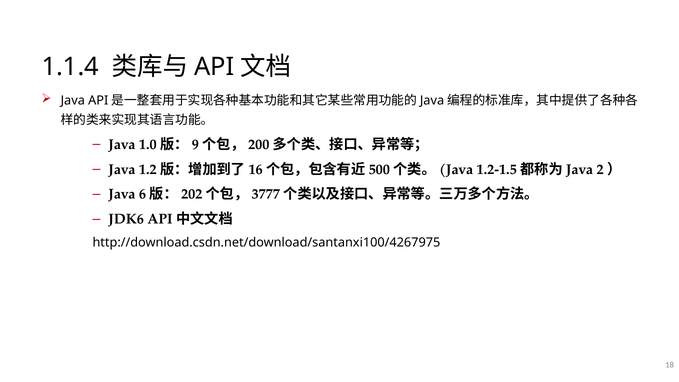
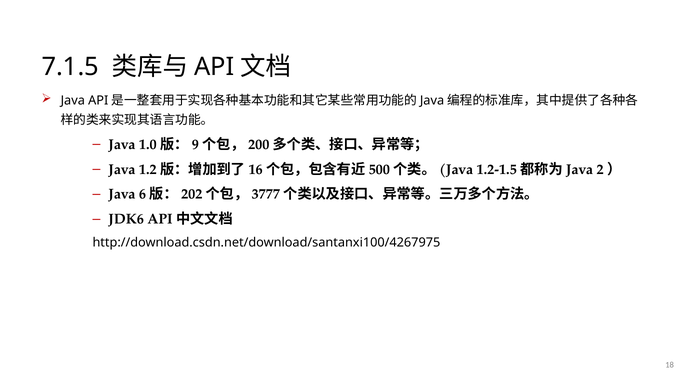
1.1.4: 1.1.4 -> 7.1.5
